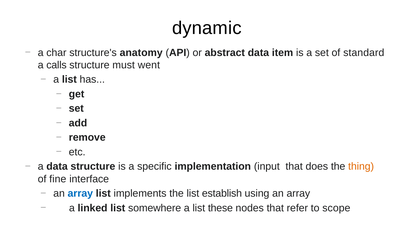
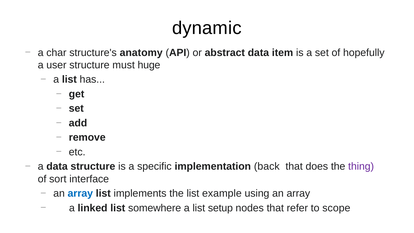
standard: standard -> hopefully
calls: calls -> user
went: went -> huge
input: input -> back
thing colour: orange -> purple
fine: fine -> sort
establish: establish -> example
these: these -> setup
